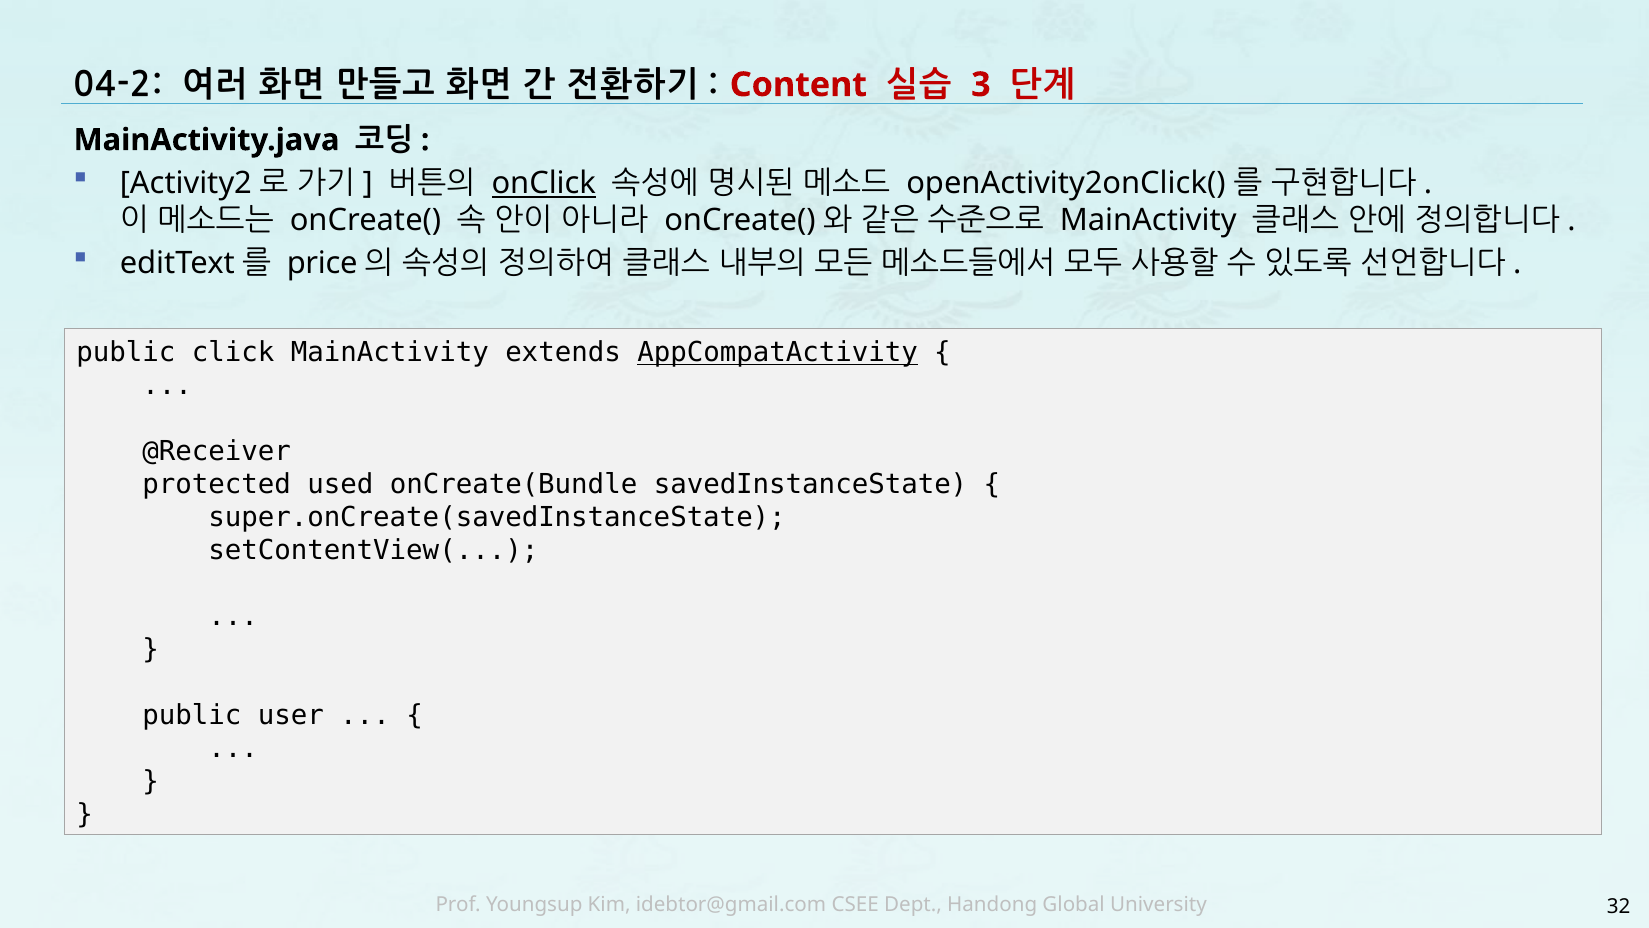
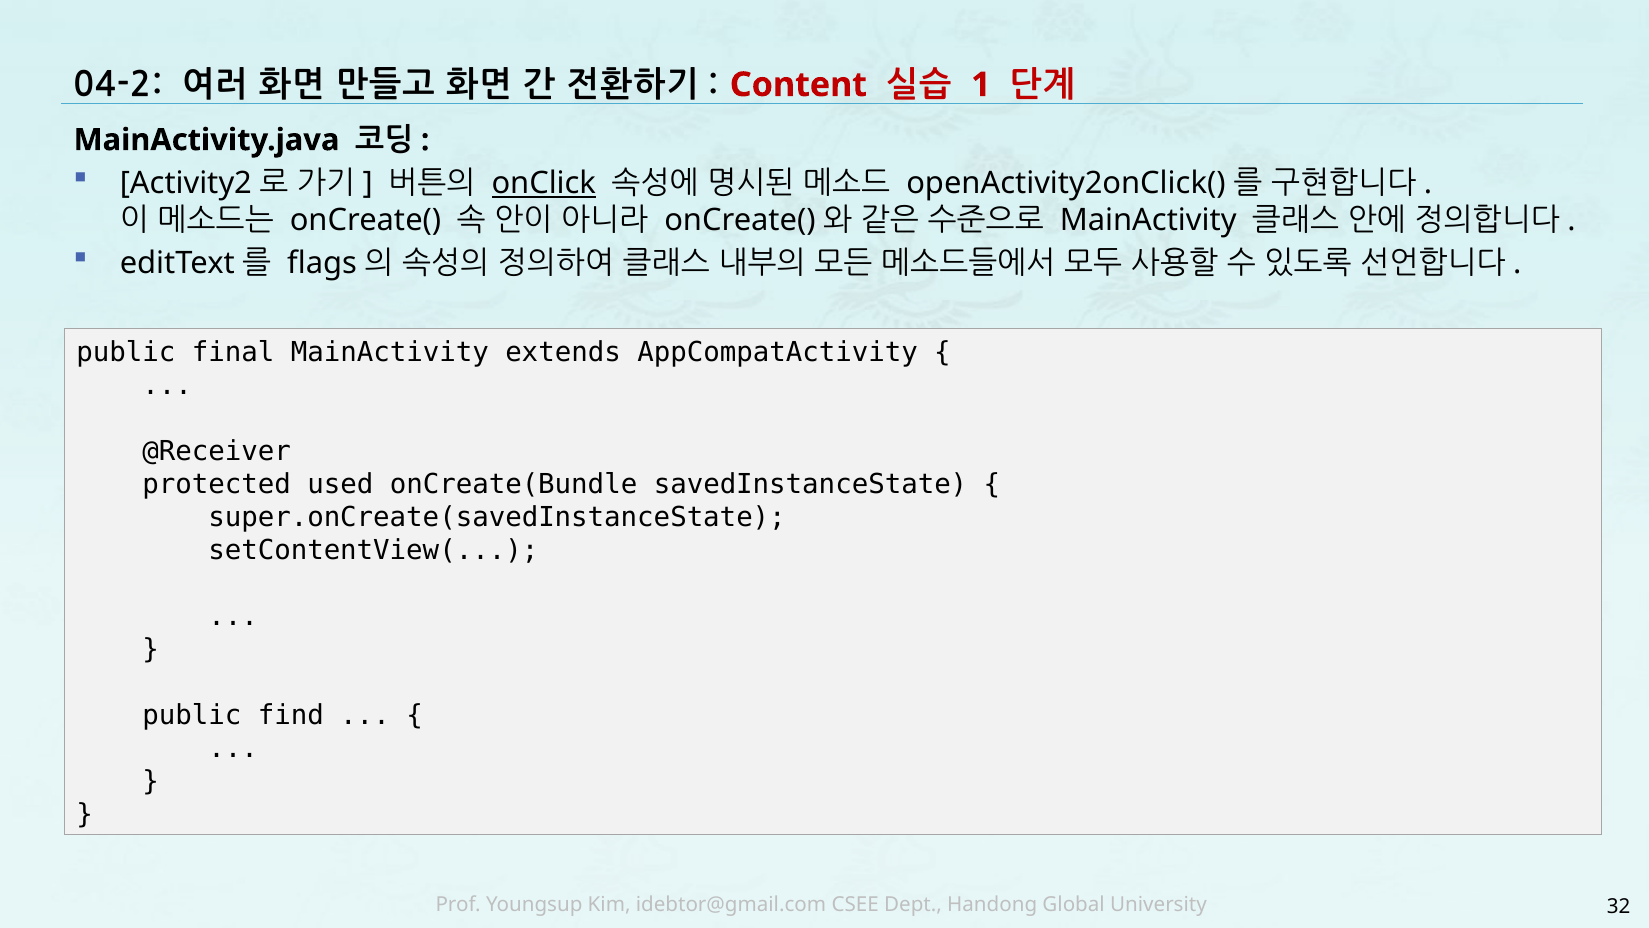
3: 3 -> 1
price: price -> flags
click: click -> final
AppCompatActivity underline: present -> none
user: user -> find
